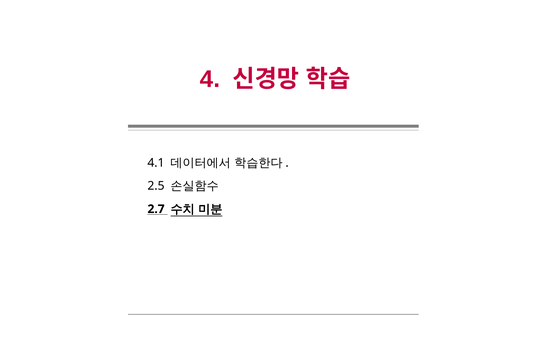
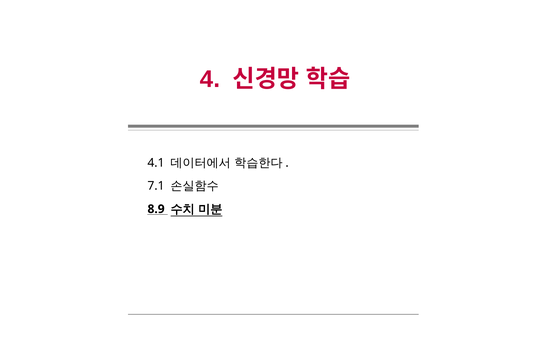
2.5: 2.5 -> 7.1
2.7: 2.7 -> 8.9
